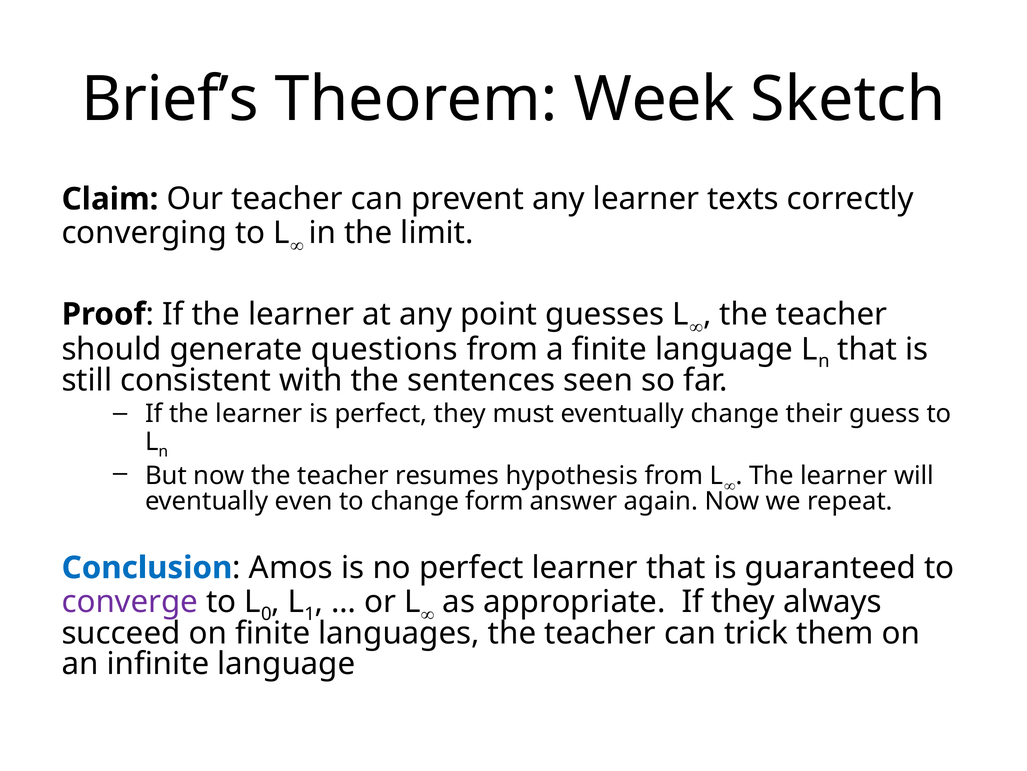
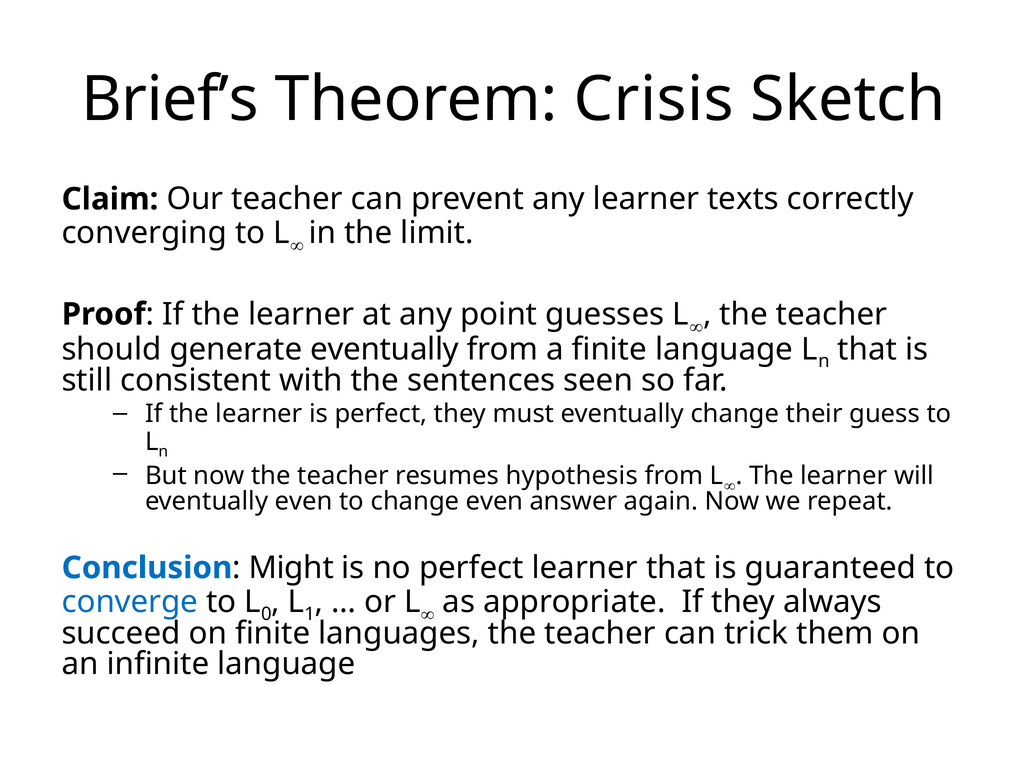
Week: Week -> Crisis
generate questions: questions -> eventually
change form: form -> even
Amos: Amos -> Might
converge colour: purple -> blue
